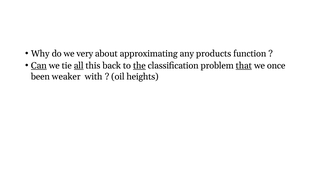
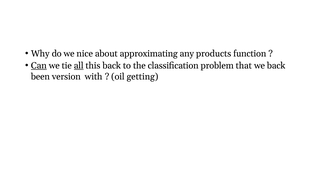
very: very -> nice
the underline: present -> none
that underline: present -> none
we once: once -> back
weaker: weaker -> version
heights: heights -> getting
